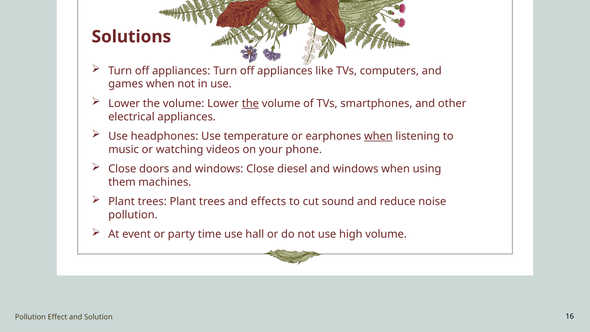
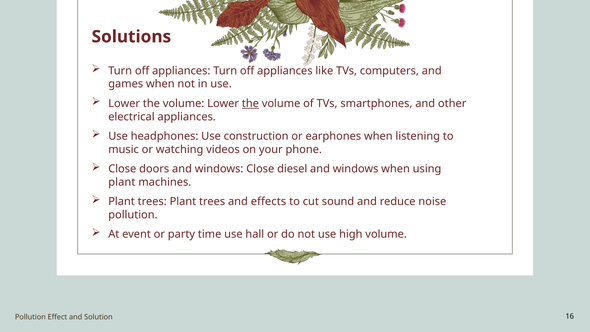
temperature: temperature -> construction
when at (378, 136) underline: present -> none
them at (122, 182): them -> plant
